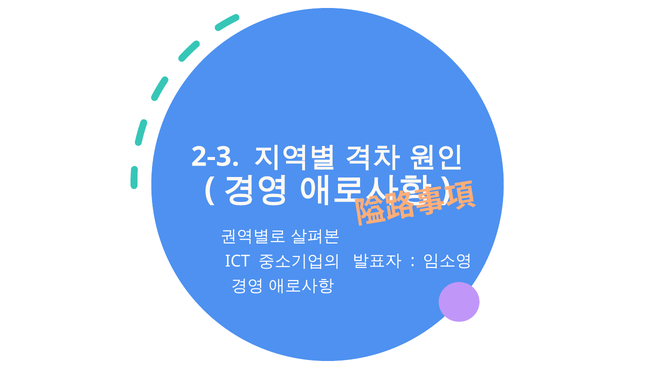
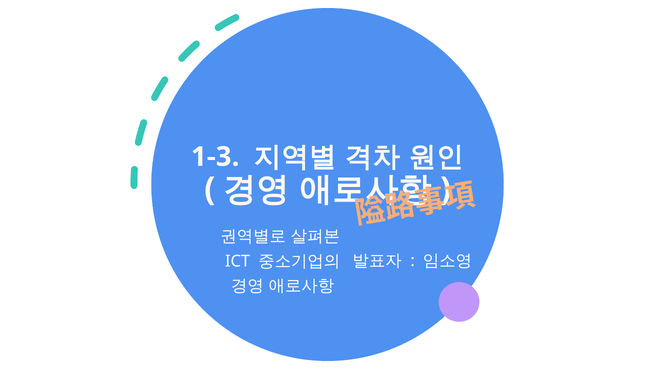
2-3: 2-3 -> 1-3
